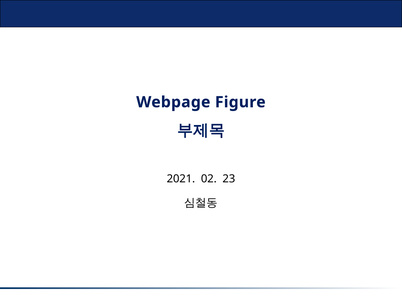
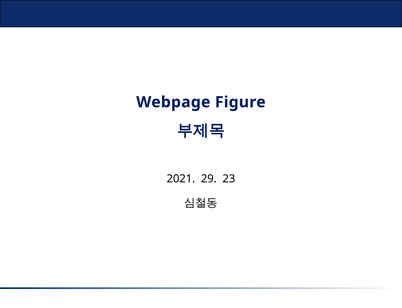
02: 02 -> 29
